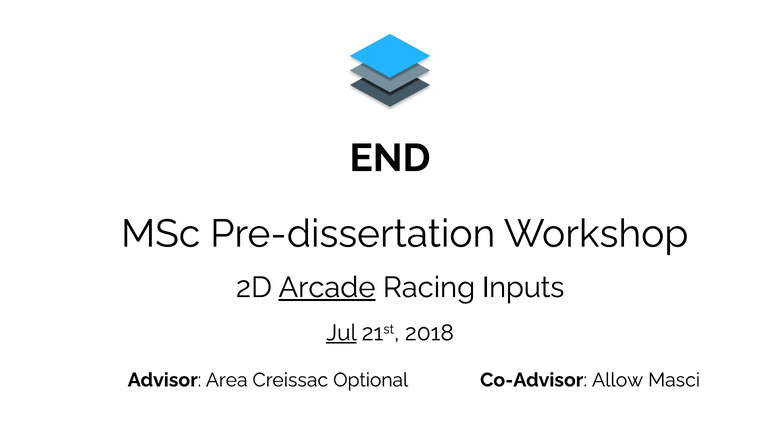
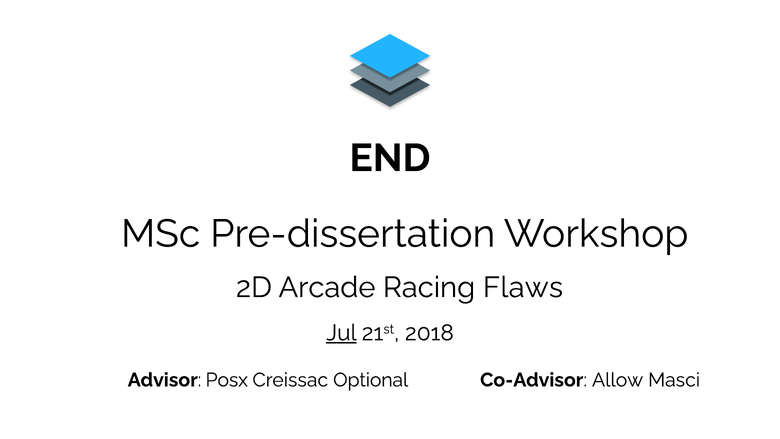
Arcade underline: present -> none
Inputs: Inputs -> Flaws
Area: Area -> Posx
